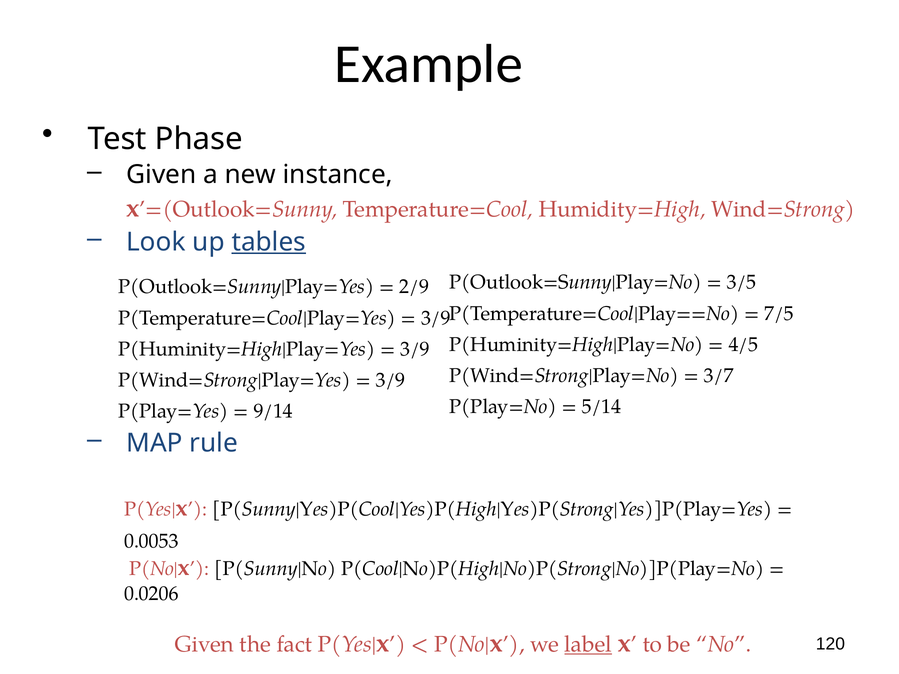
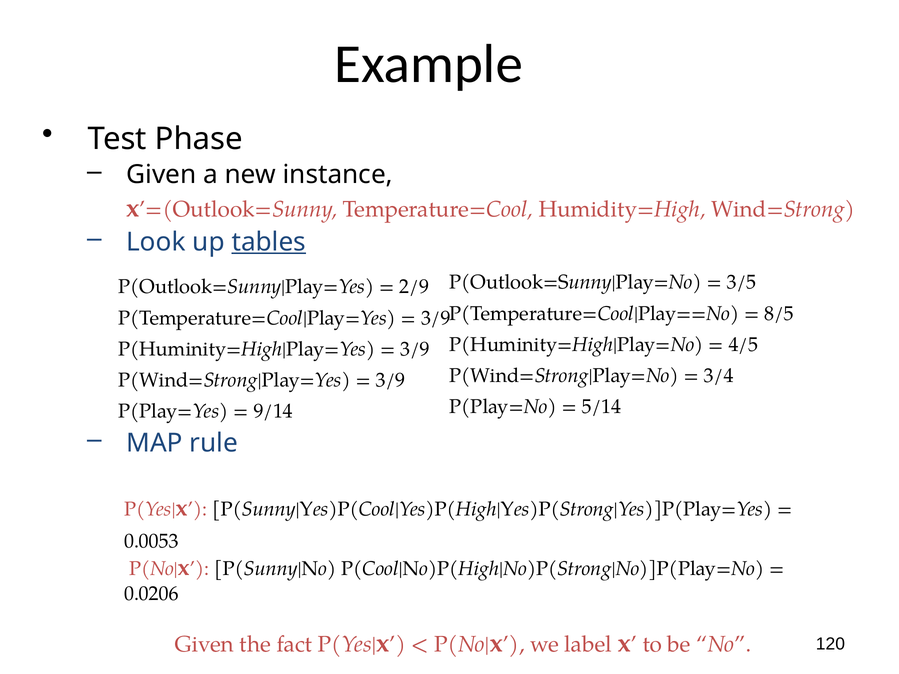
7/5: 7/5 -> 8/5
3/7: 3/7 -> 3/4
label underline: present -> none
